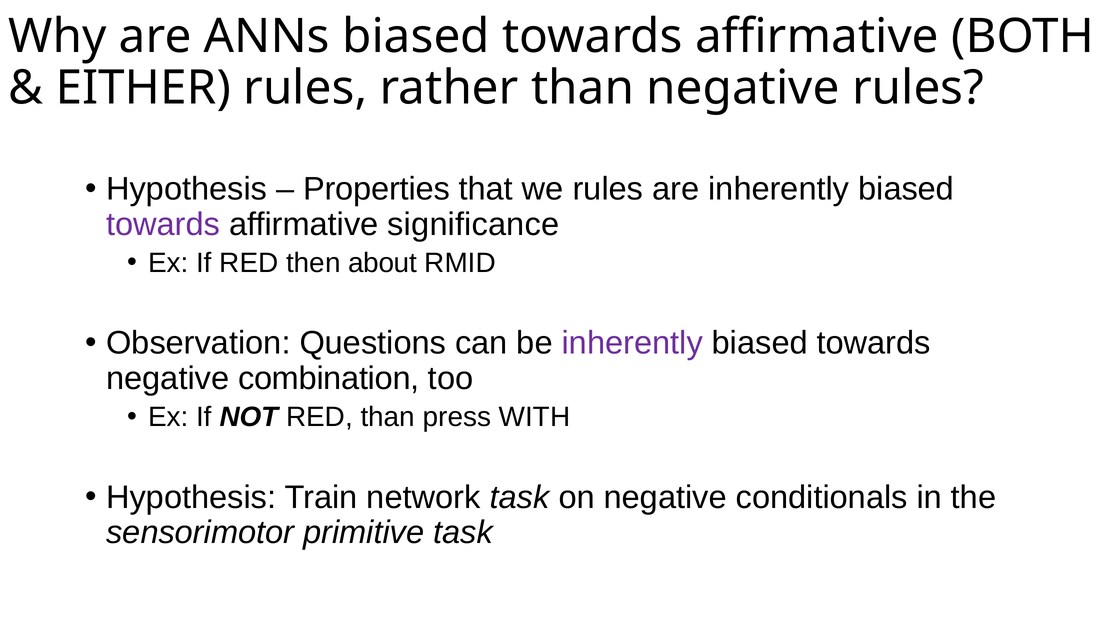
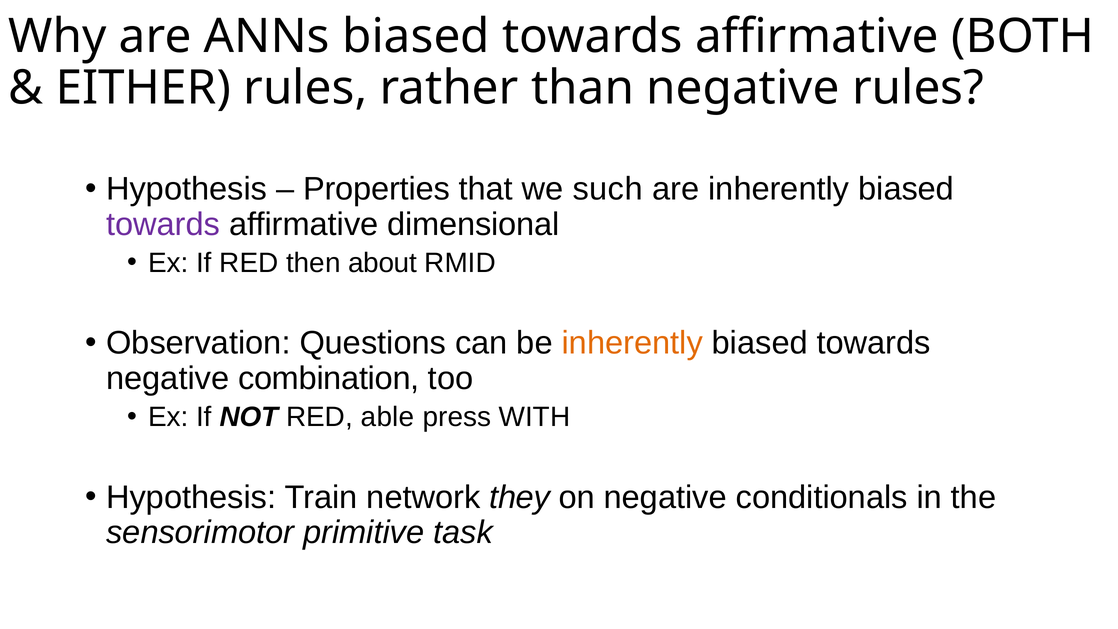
we rules: rules -> such
significance: significance -> dimensional
inherently at (632, 343) colour: purple -> orange
RED than: than -> able
network task: task -> they
